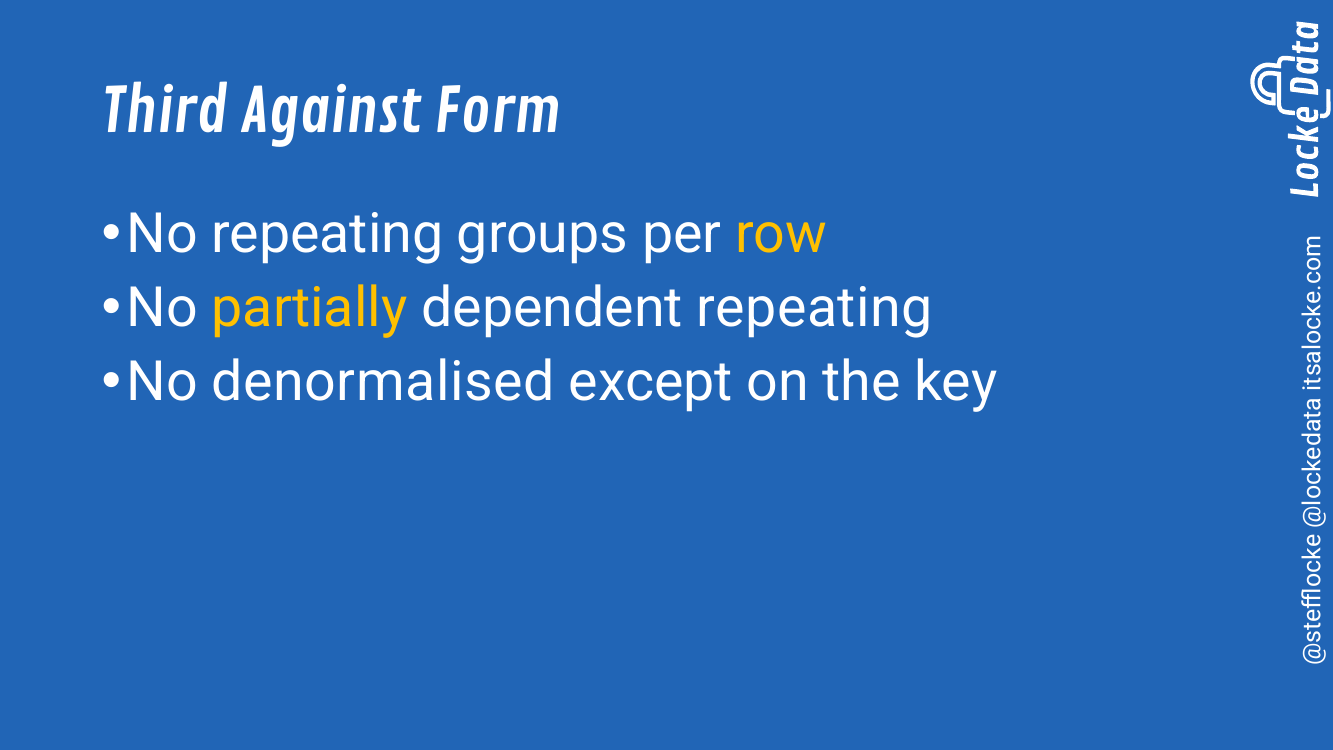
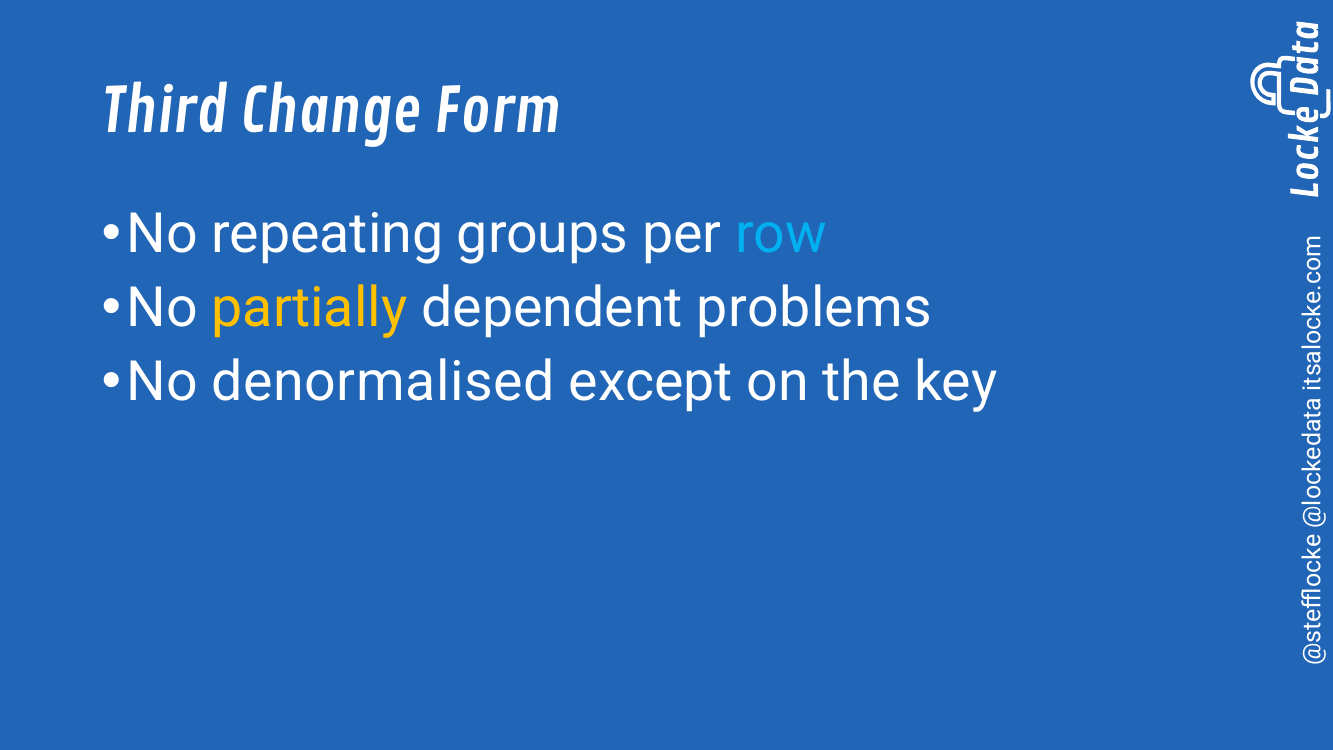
Against: Against -> Change
row colour: yellow -> light blue
dependent repeating: repeating -> problems
